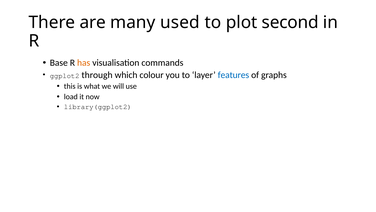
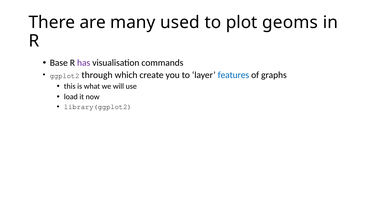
second: second -> geoms
has colour: orange -> purple
colour: colour -> create
